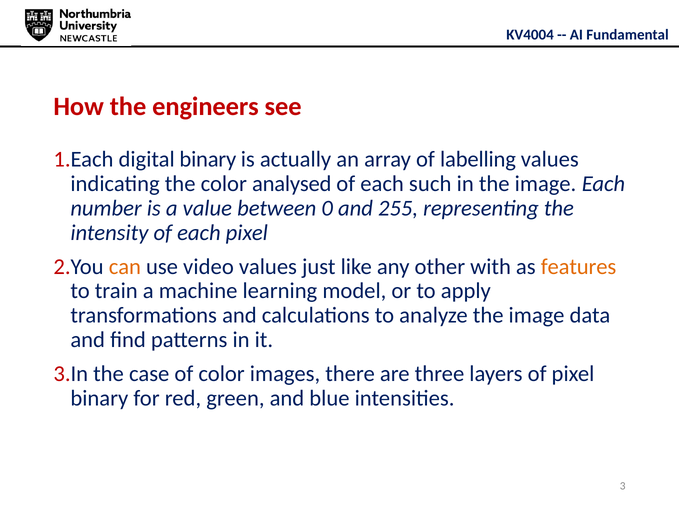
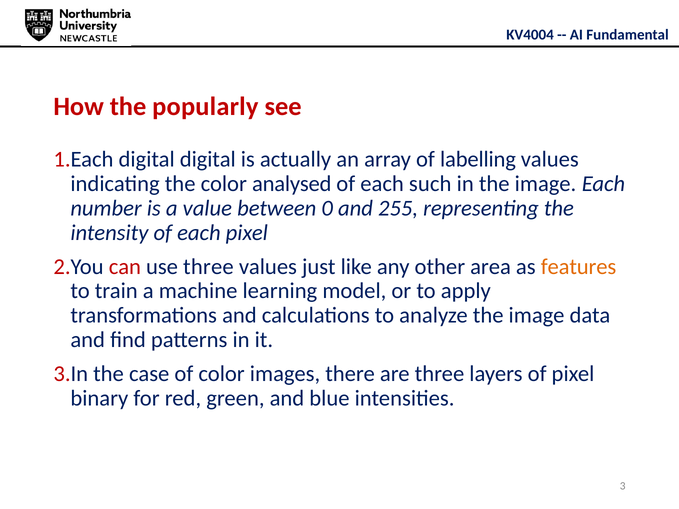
engineers: engineers -> popularly
digital binary: binary -> digital
can colour: orange -> red
use video: video -> three
with: with -> area
